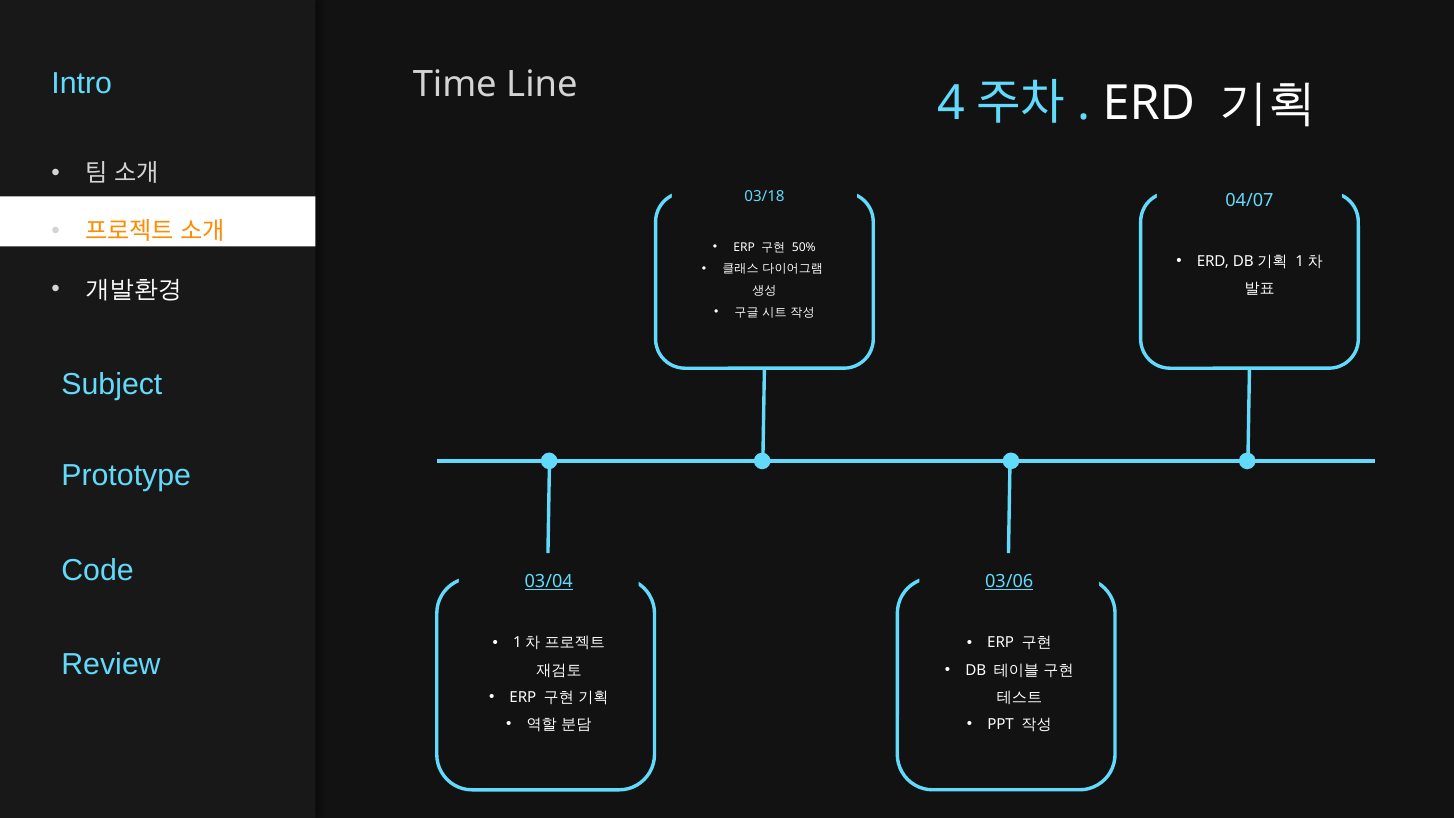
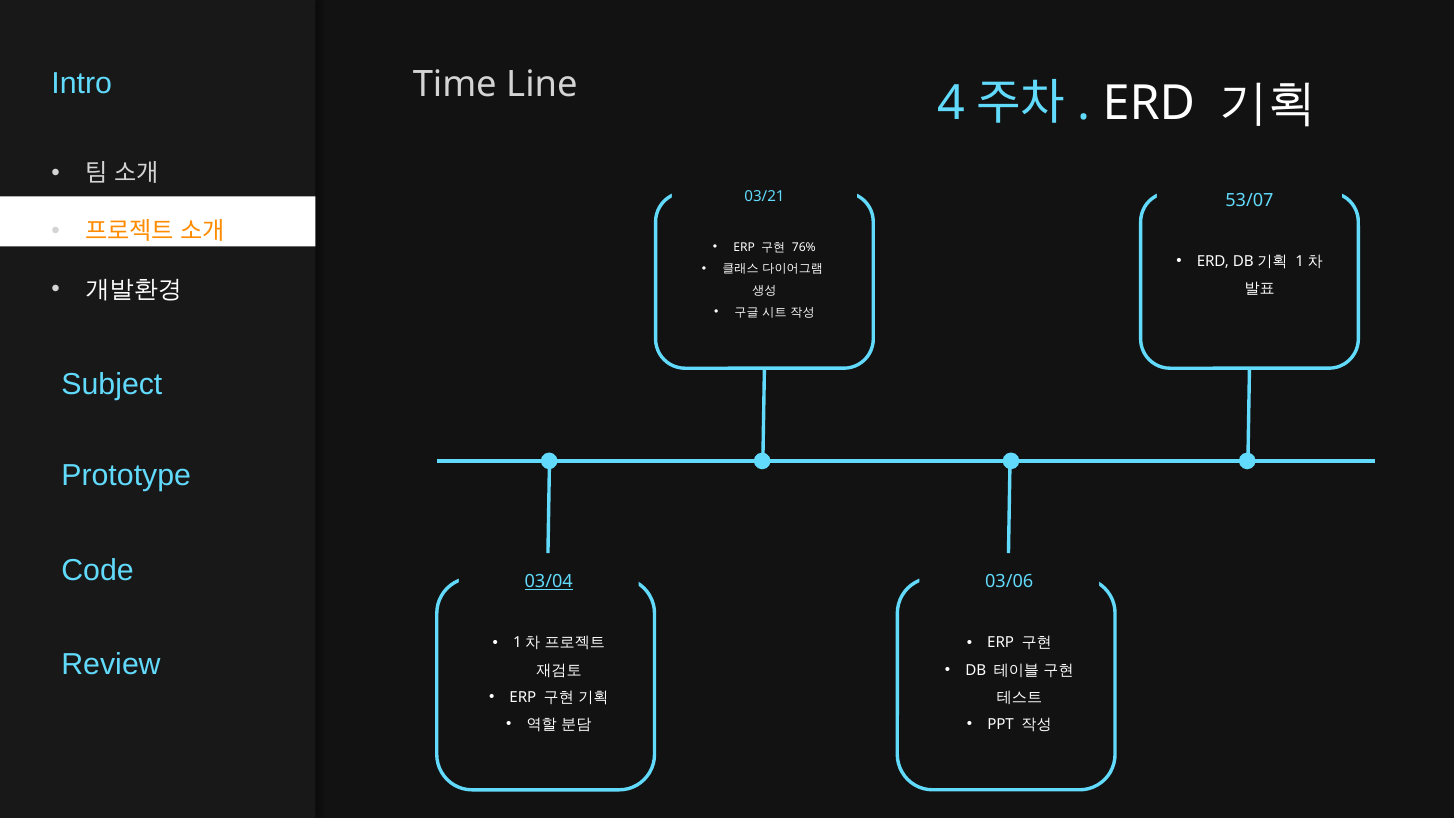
03/18: 03/18 -> 03/21
04/07: 04/07 -> 53/07
50%: 50% -> 76%
03/06 underline: present -> none
